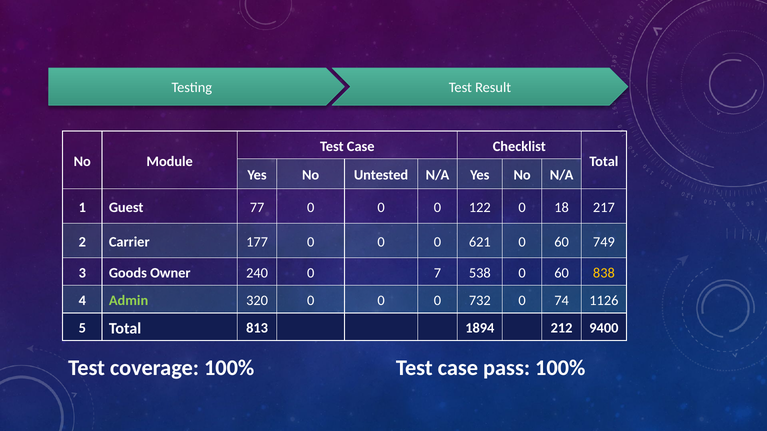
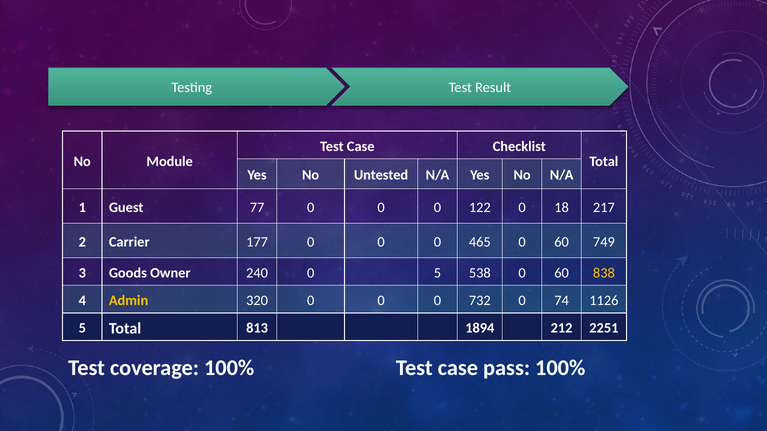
621: 621 -> 465
0 7: 7 -> 5
Admin colour: light green -> yellow
9400: 9400 -> 2251
